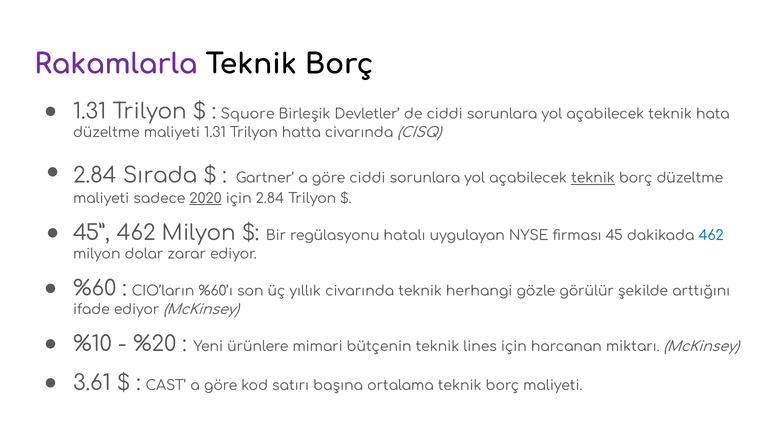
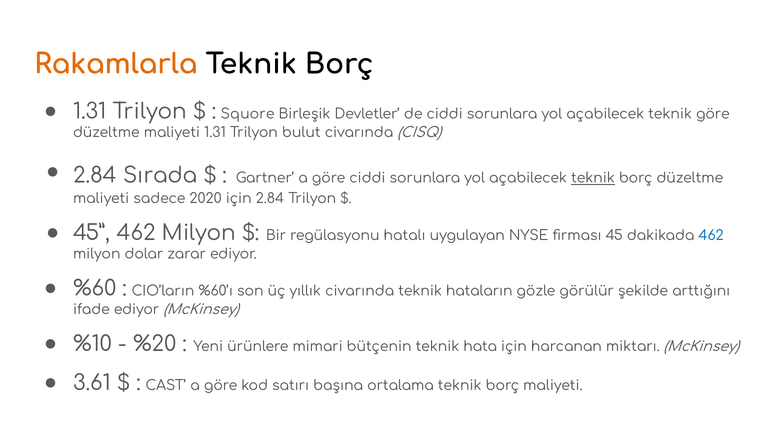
Rakamlarla colour: purple -> orange
teknik hata: hata -> göre
hatta: hatta -> bulut
2020 underline: present -> none
herhangi: herhangi -> hataların
lines: lines -> hata
